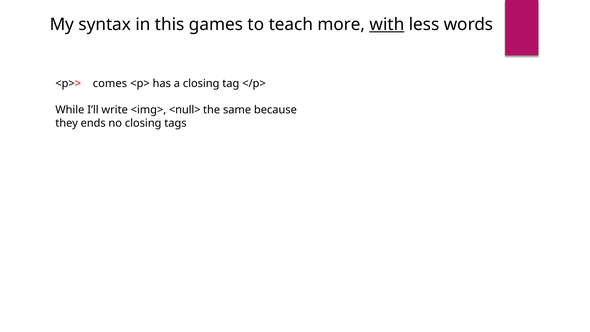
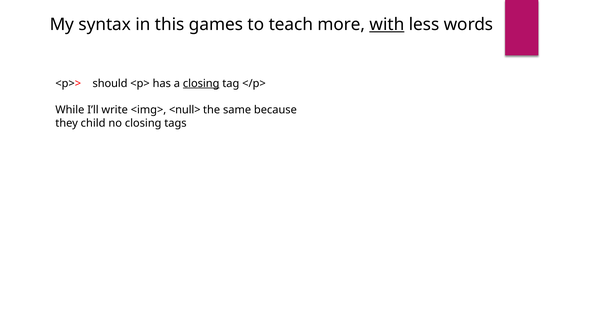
comes: comes -> should
closing at (201, 83) underline: none -> present
ends: ends -> child
